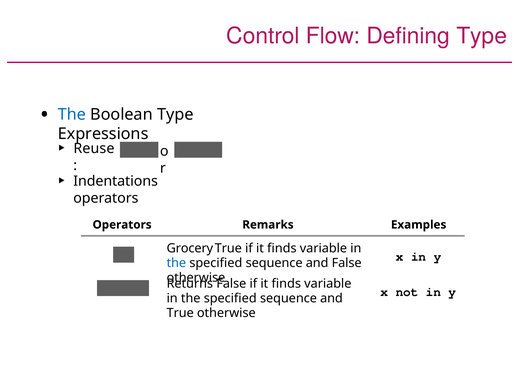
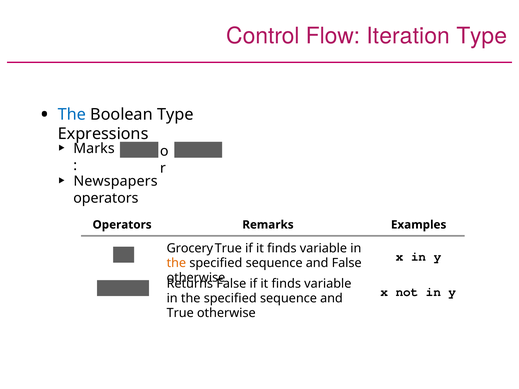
Defining: Defining -> Iteration
Reuse: Reuse -> Marks
Indentations: Indentations -> Newspapers
the at (176, 263) colour: blue -> orange
